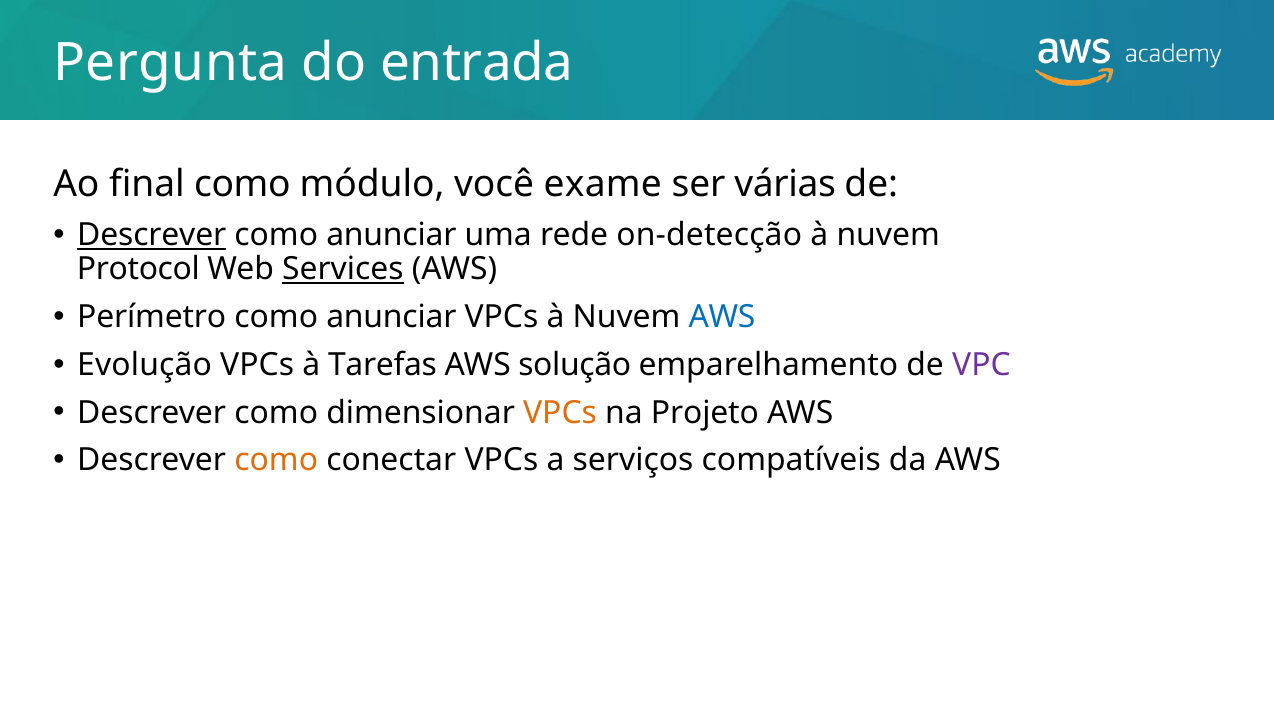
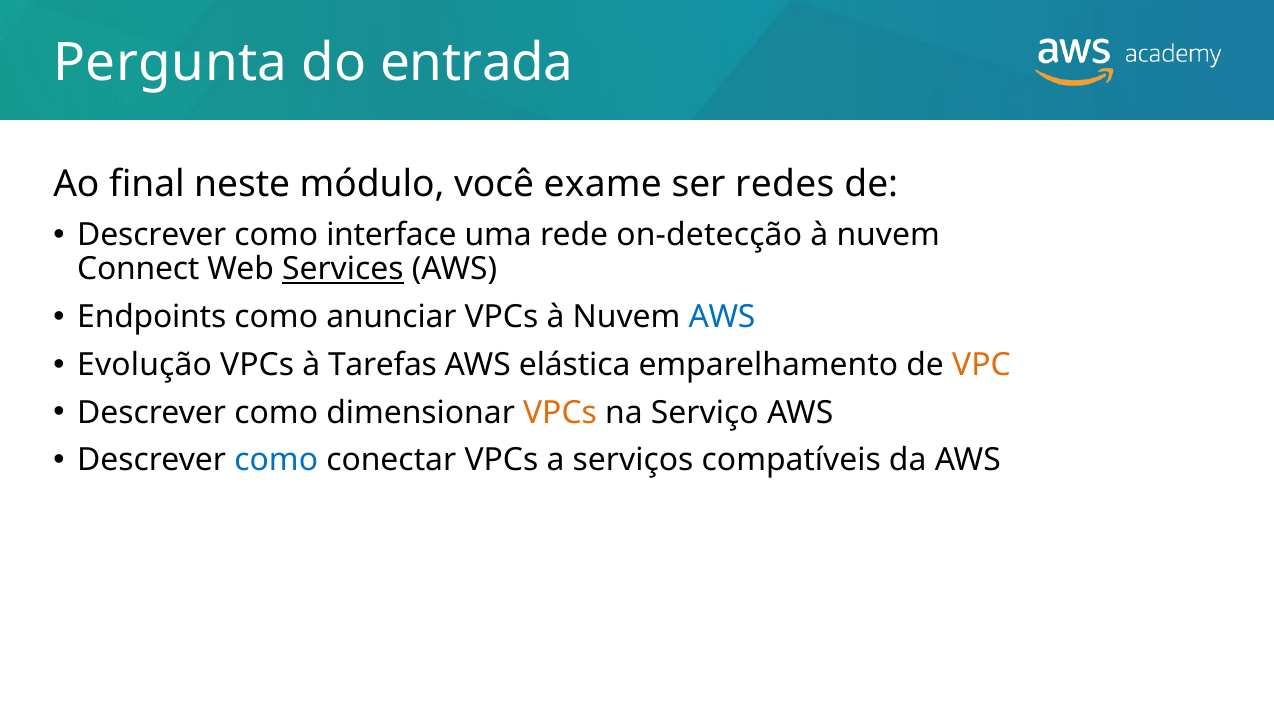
final como: como -> neste
várias: várias -> redes
Descrever at (152, 235) underline: present -> none
anunciar at (391, 235): anunciar -> interface
Protocol: Protocol -> Connect
Perímetro: Perímetro -> Endpoints
solução: solução -> elástica
VPC colour: purple -> orange
Projeto: Projeto -> Serviço
como at (276, 460) colour: orange -> blue
